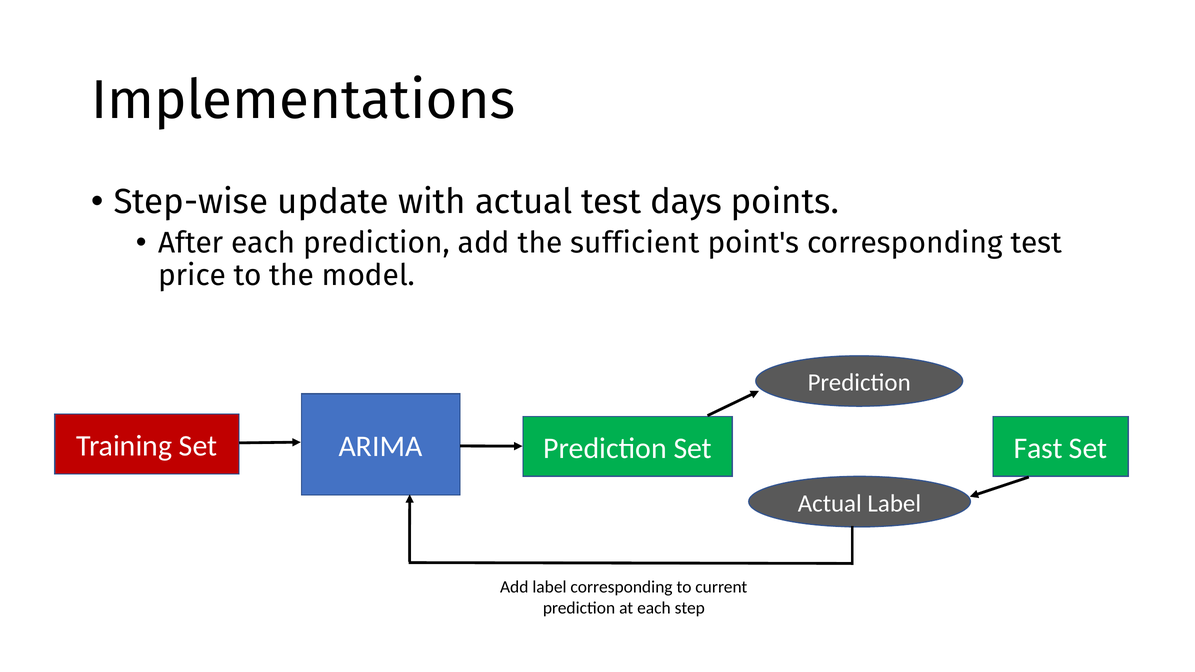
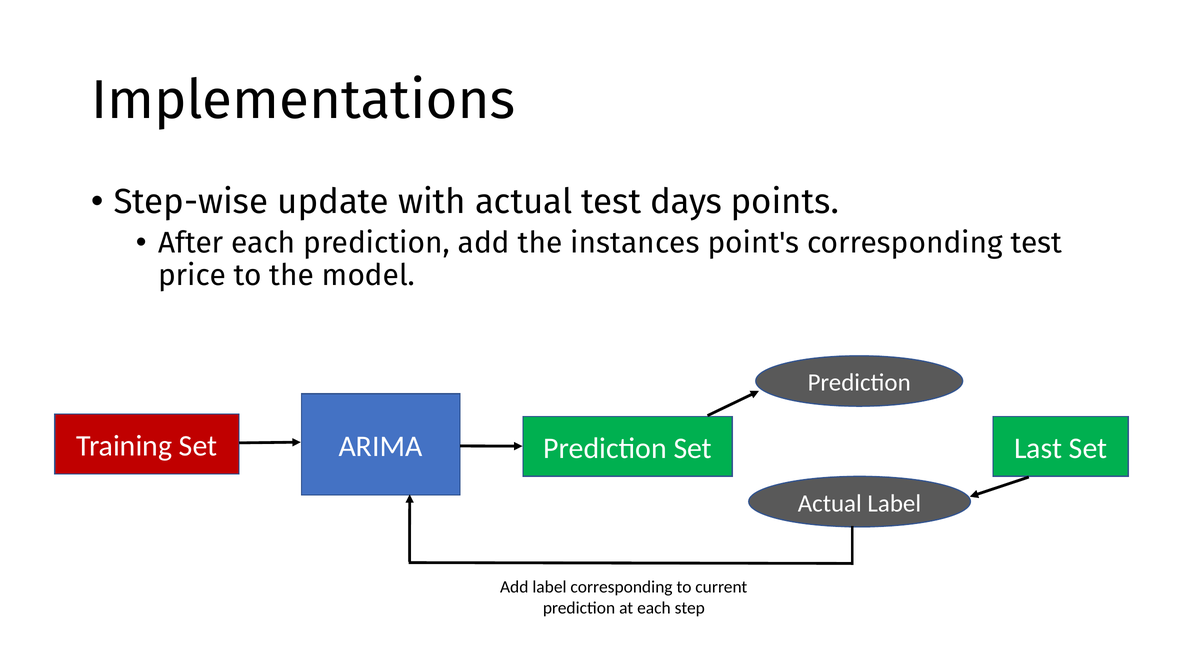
sufficient: sufficient -> instances
Fast: Fast -> Last
